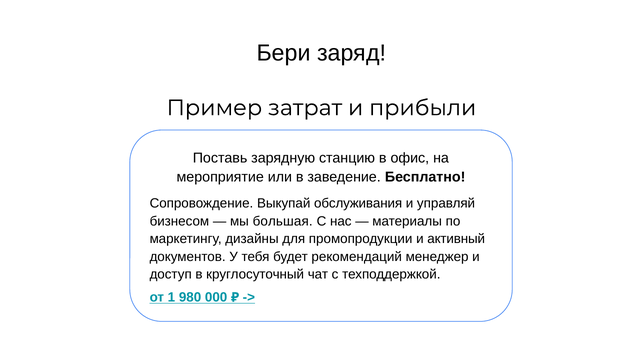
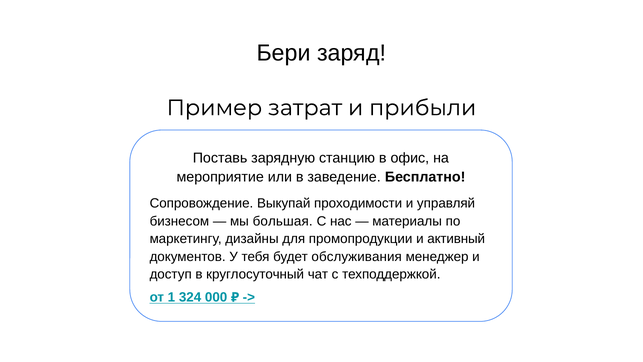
обслуживания: обслуживания -> проходимости
рекомендаций: рекомендаций -> обслуживания
980: 980 -> 324
